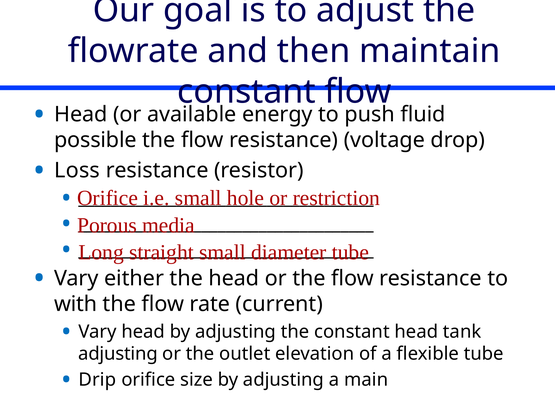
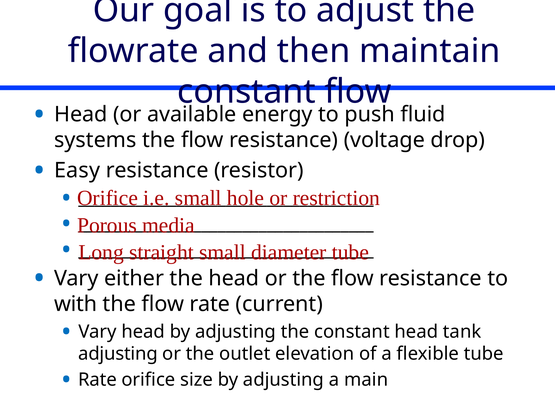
possible: possible -> systems
Loss: Loss -> Easy
Drip at (97, 380): Drip -> Rate
